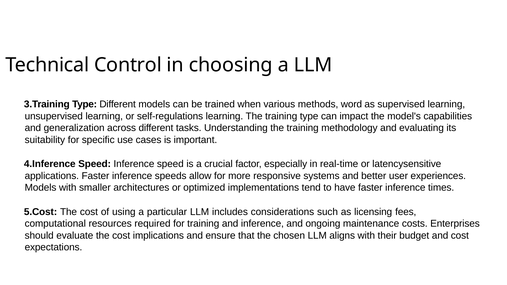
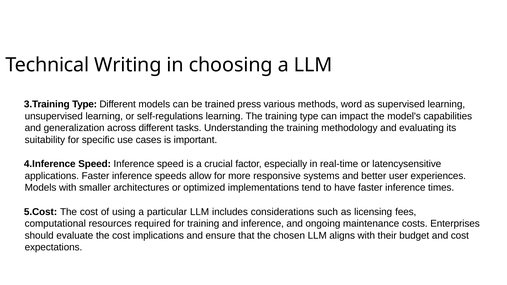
Control: Control -> Writing
when: when -> press
